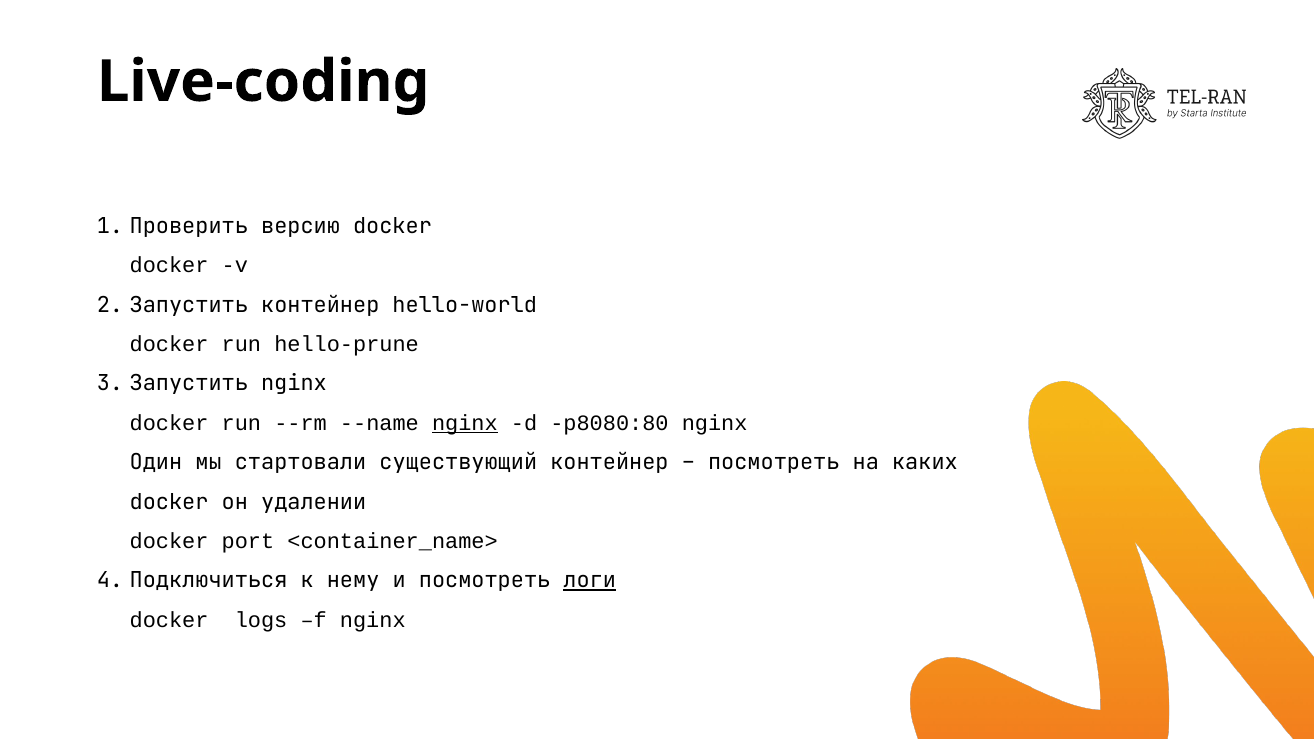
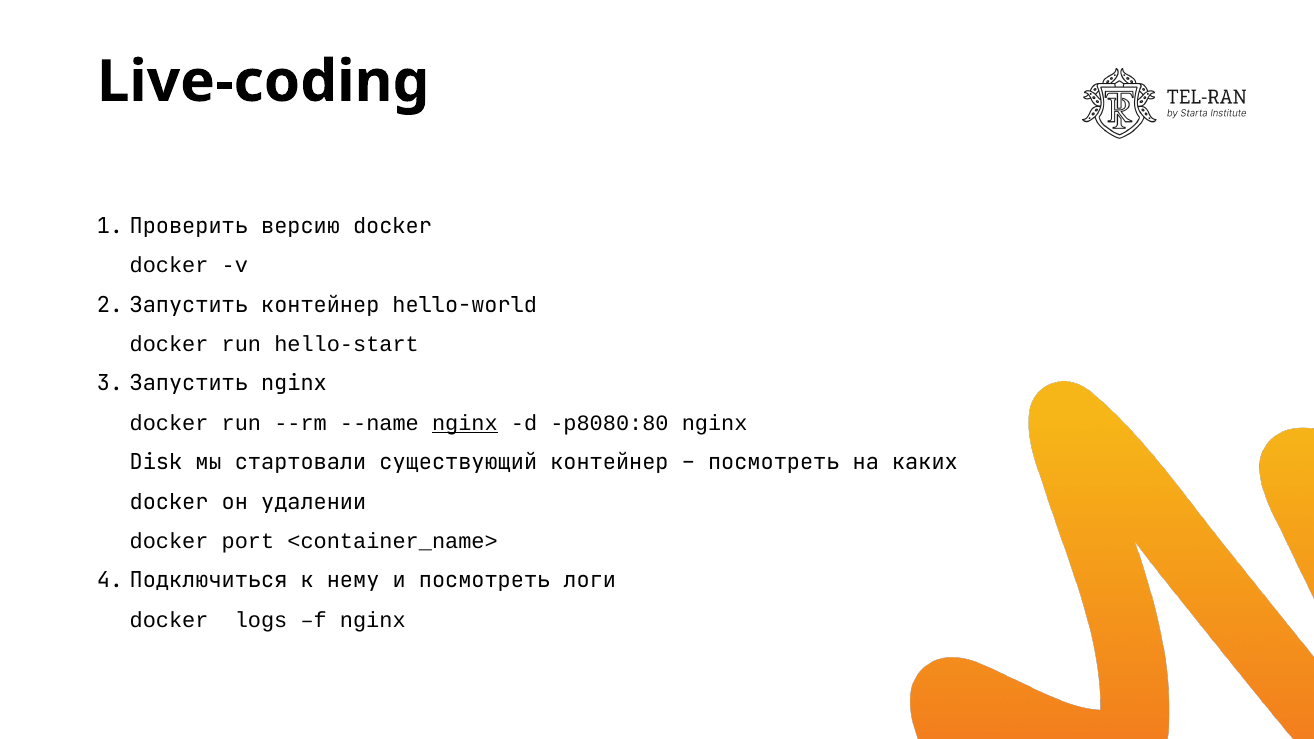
hello-prune: hello-prune -> hello-start
Один: Один -> Disk
логи underline: present -> none
